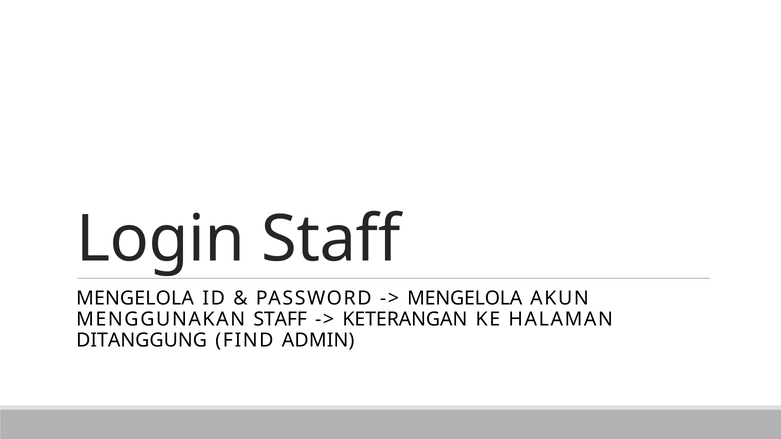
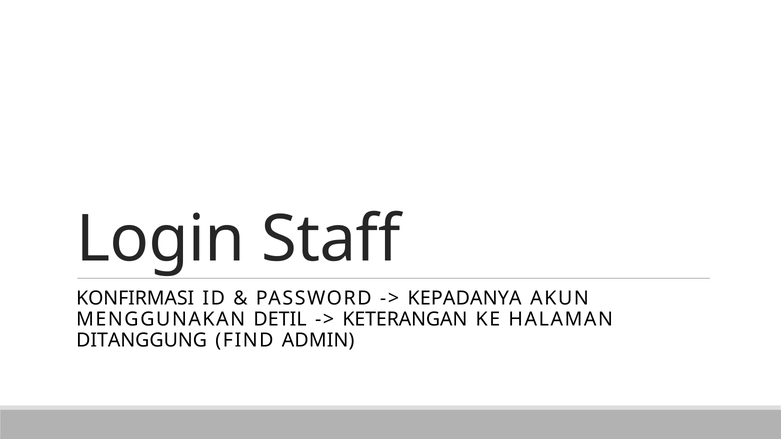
MENGELOLA at (135, 299): MENGELOLA -> KONFIRMASI
MENGELOLA at (465, 299): MENGELOLA -> KEPADANYA
MENGGUNAKAN STAFF: STAFF -> DETIL
